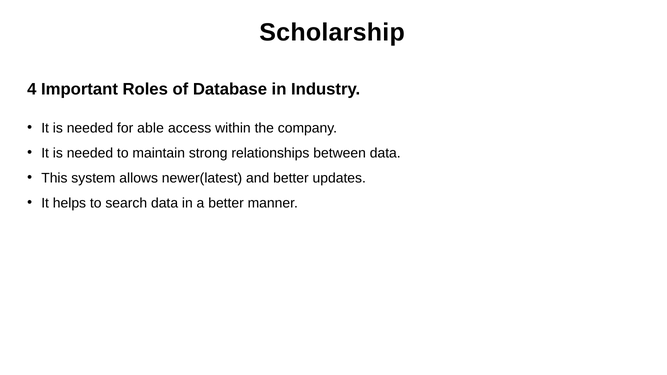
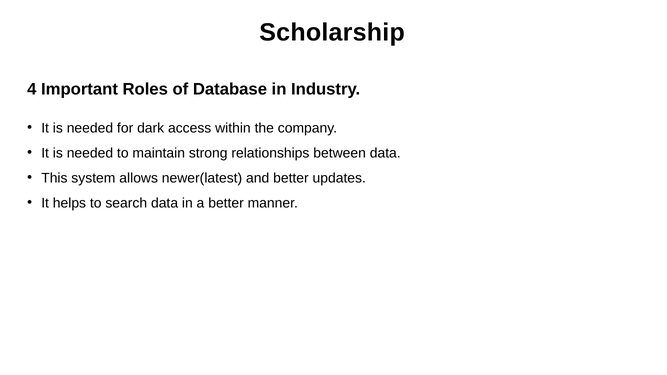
able: able -> dark
